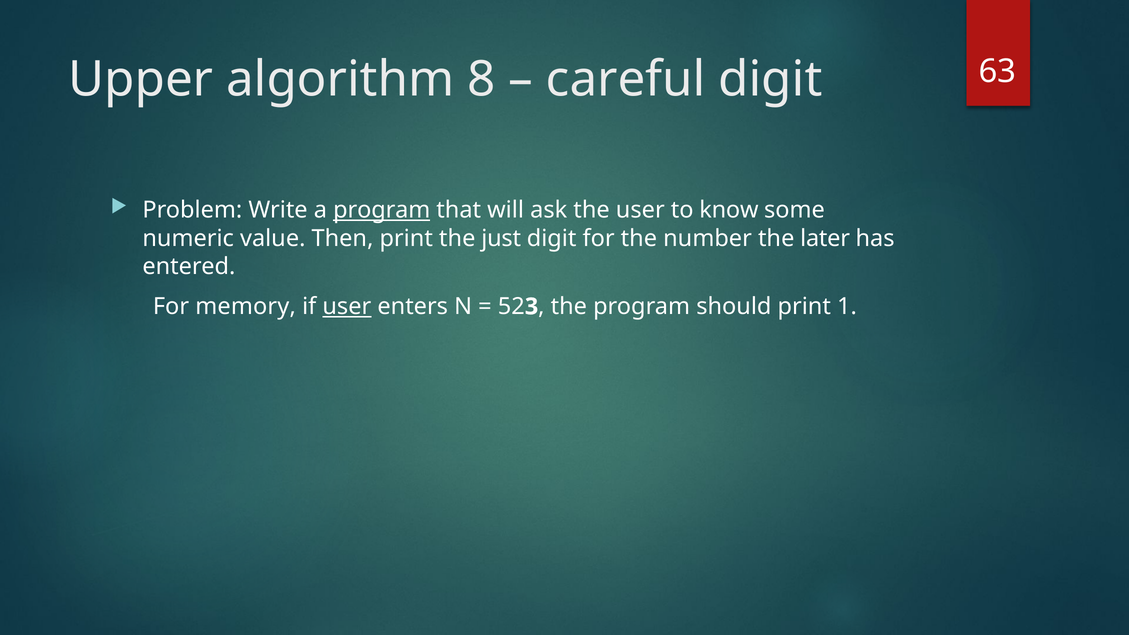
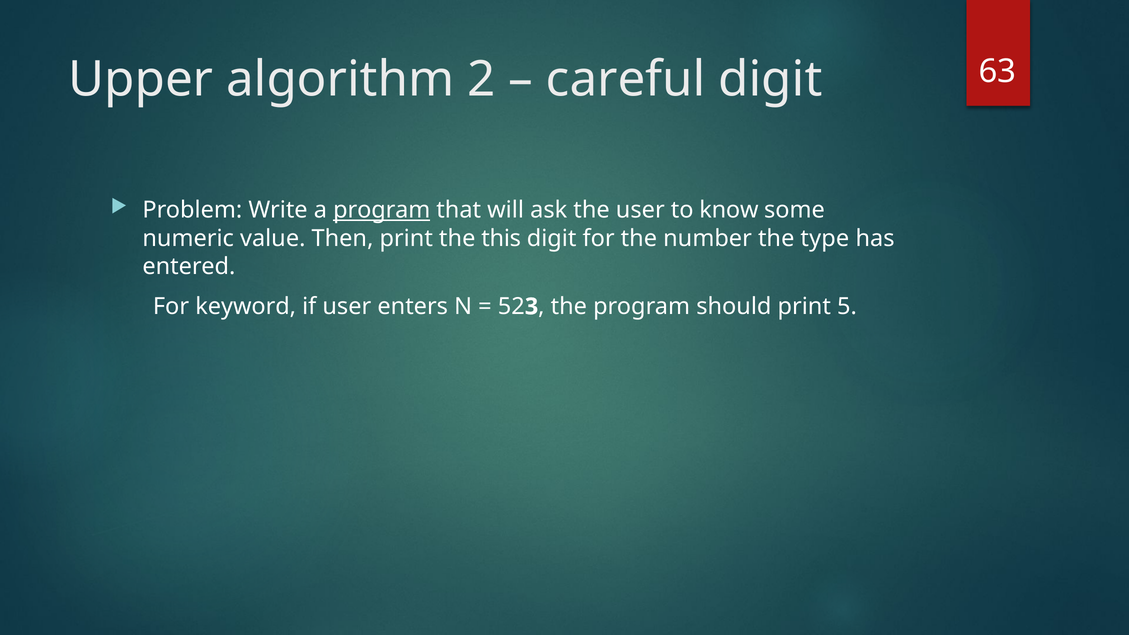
8: 8 -> 2
just: just -> this
later: later -> type
memory: memory -> keyword
user at (347, 307) underline: present -> none
1: 1 -> 5
